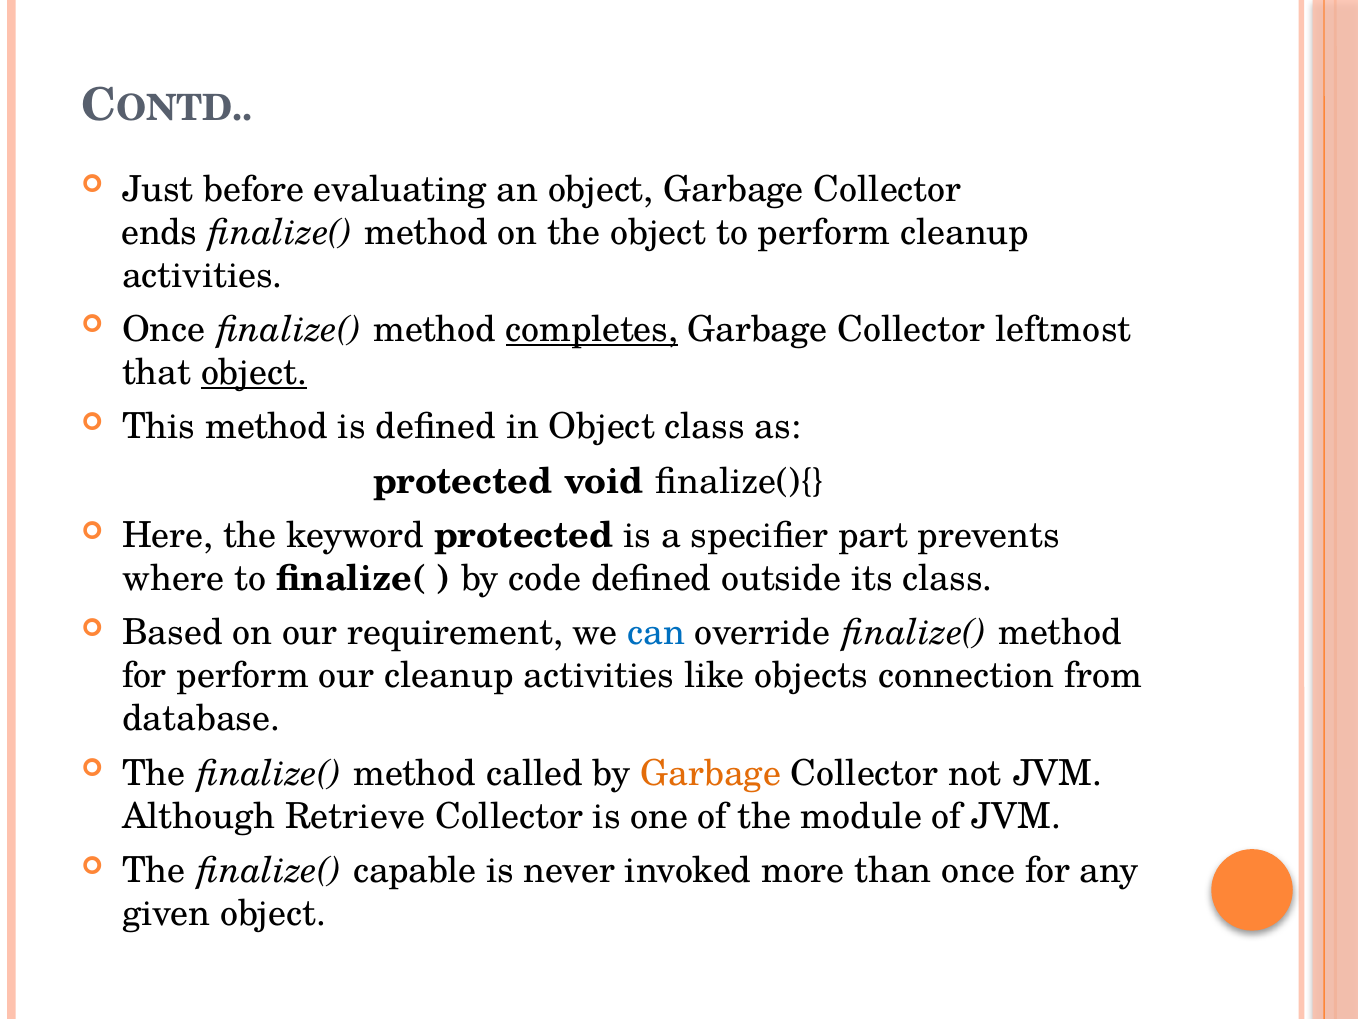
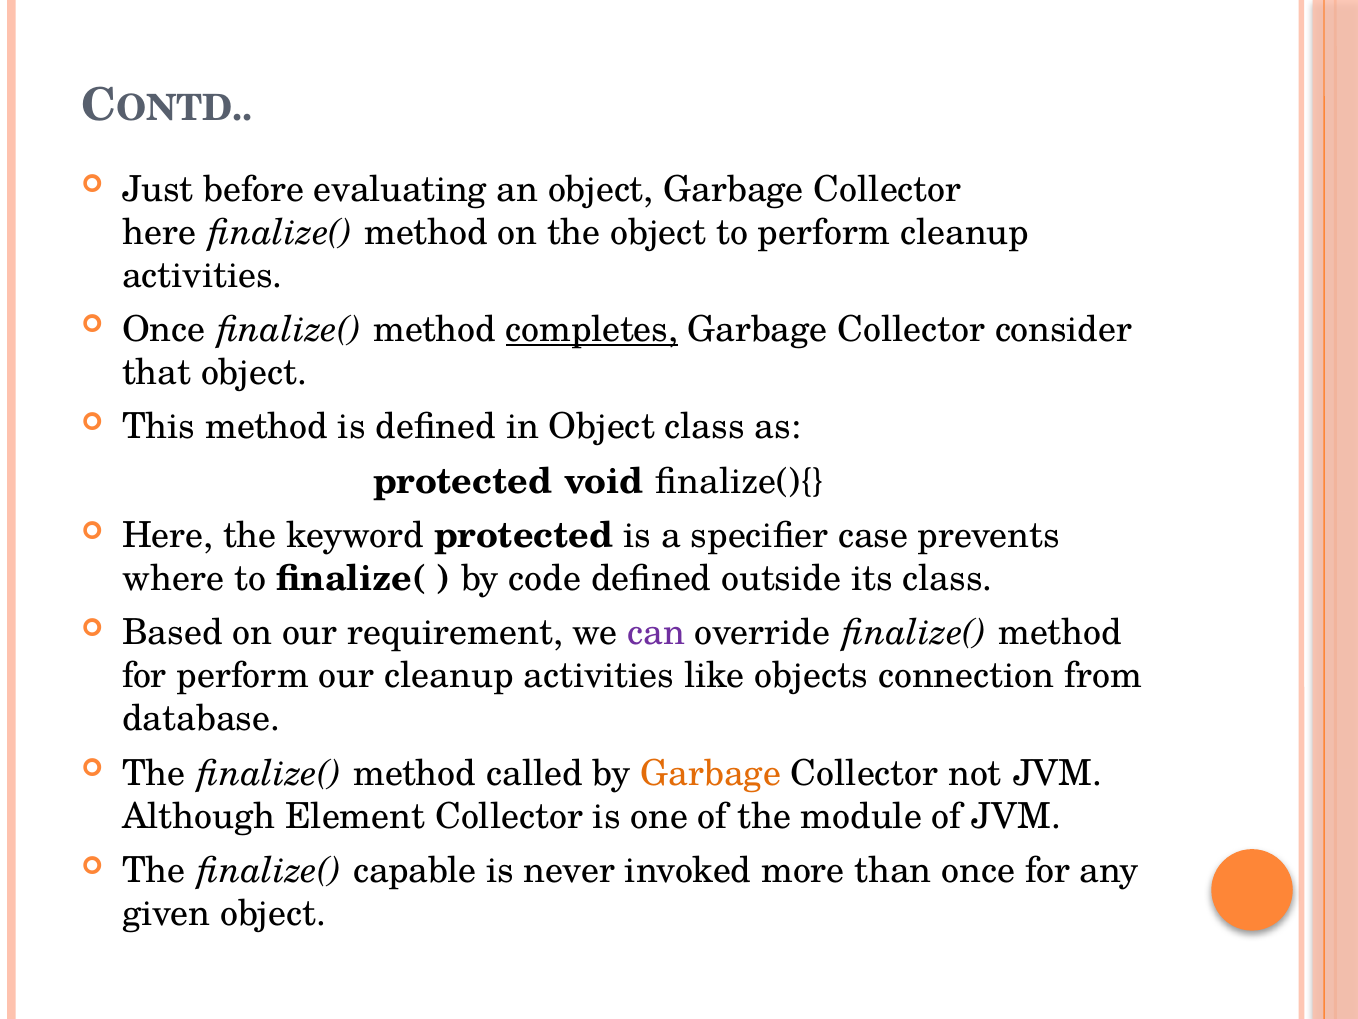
ends at (160, 232): ends -> here
leftmost: leftmost -> consider
object at (254, 372) underline: present -> none
part: part -> case
can colour: blue -> purple
Retrieve: Retrieve -> Element
